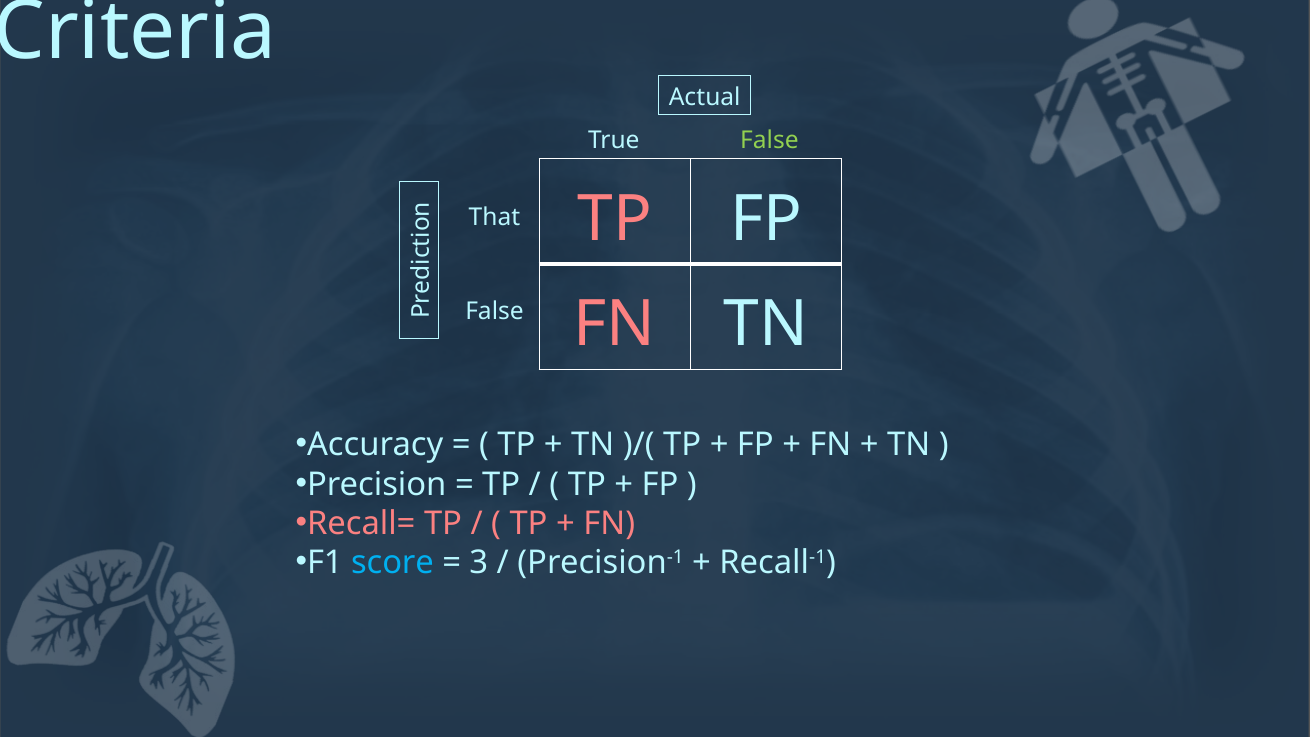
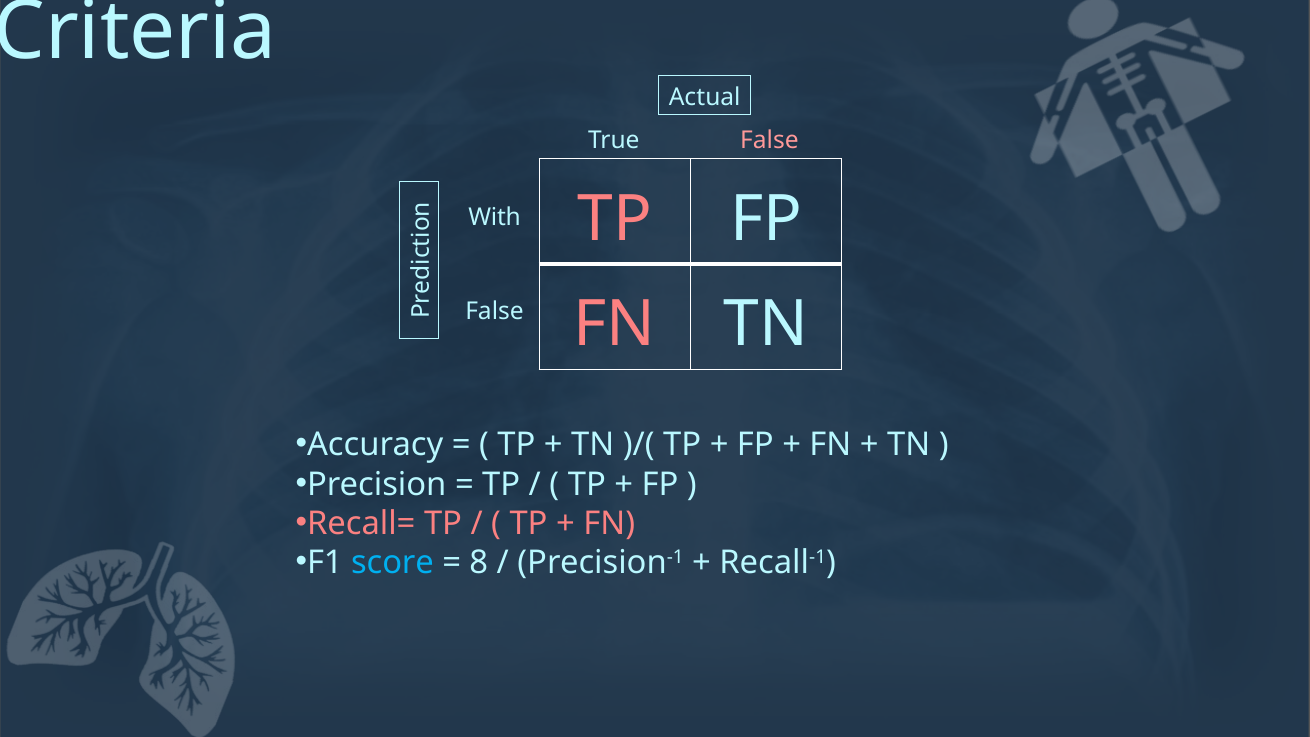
False at (769, 140) colour: light green -> pink
That: That -> With
3: 3 -> 8
